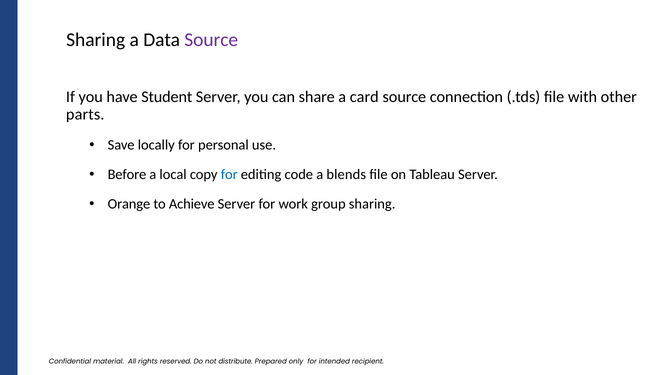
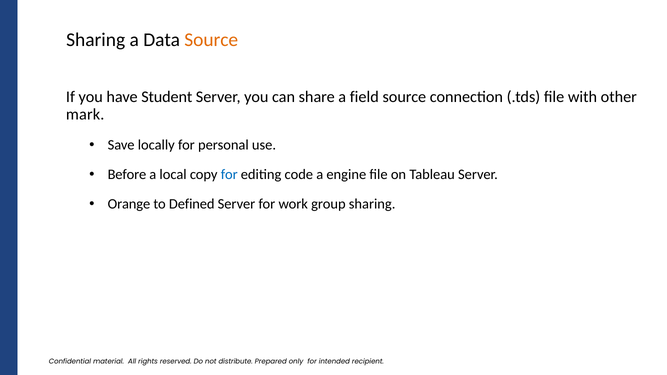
Source at (211, 40) colour: purple -> orange
card: card -> field
parts: parts -> mark
blends: blends -> engine
Achieve: Achieve -> Defined
